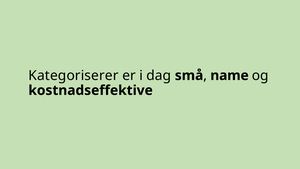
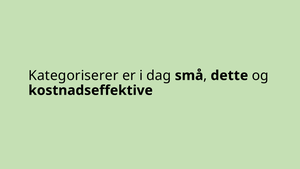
name: name -> dette
